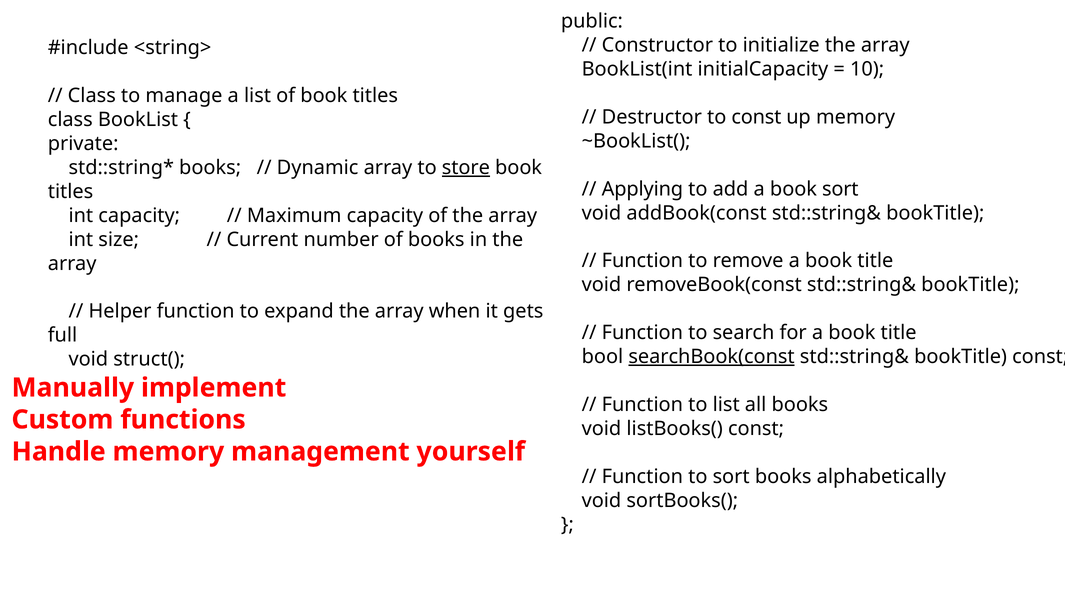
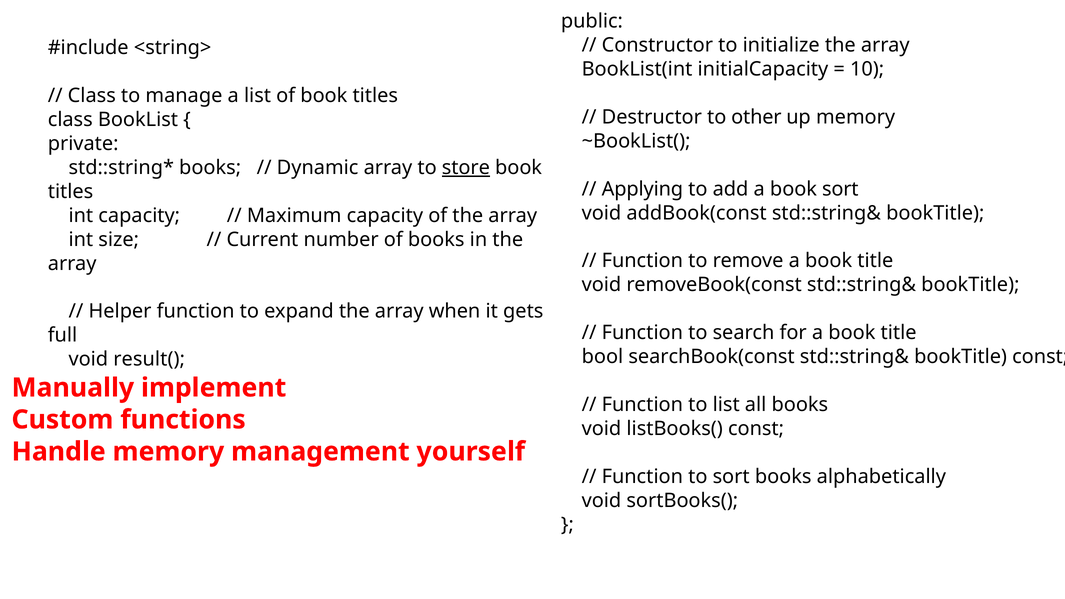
to const: const -> other
searchBook(const underline: present -> none
struct(: struct( -> result(
